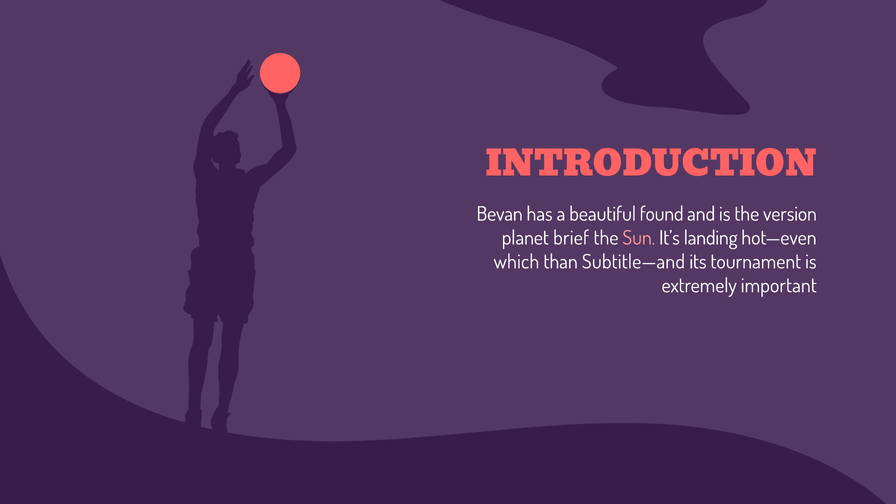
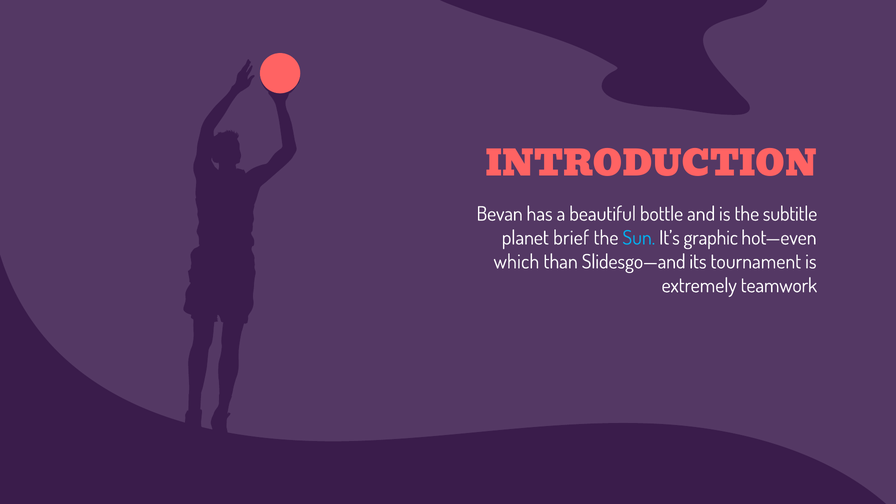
found: found -> bottle
version: version -> subtitle
Sun colour: pink -> light blue
landing: landing -> graphic
Subtitle—and: Subtitle—and -> Slidesgo—and
important: important -> teamwork
